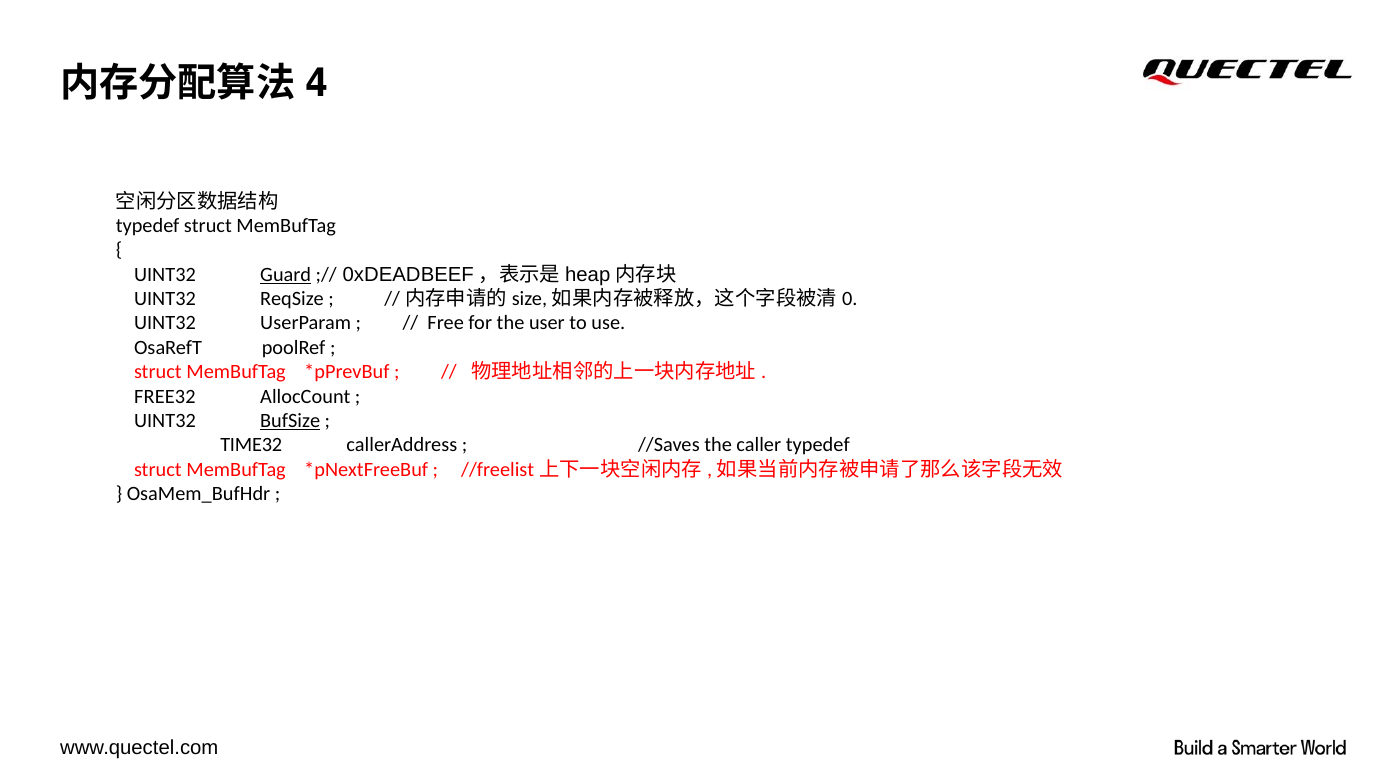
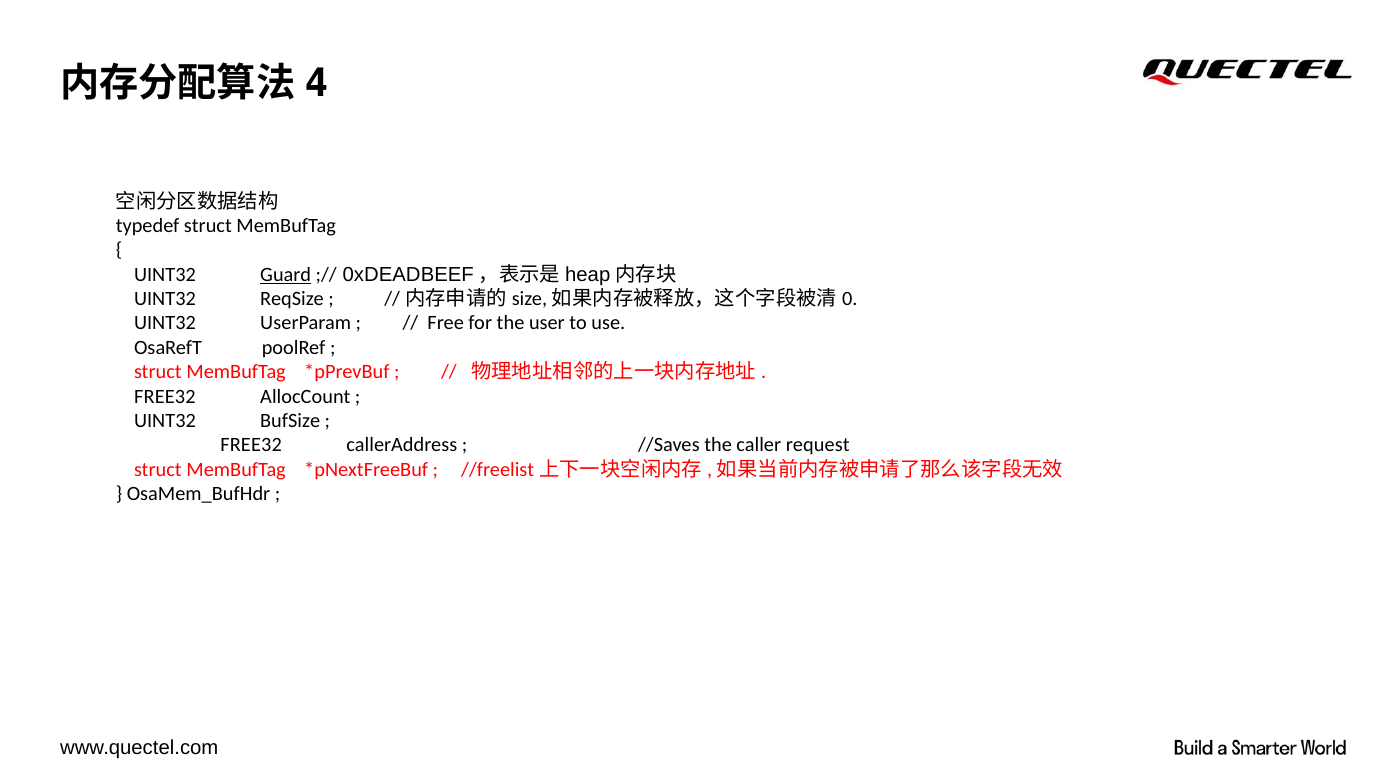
BufSize underline: present -> none
TIME32 at (251, 445): TIME32 -> FREE32
caller typedef: typedef -> request
